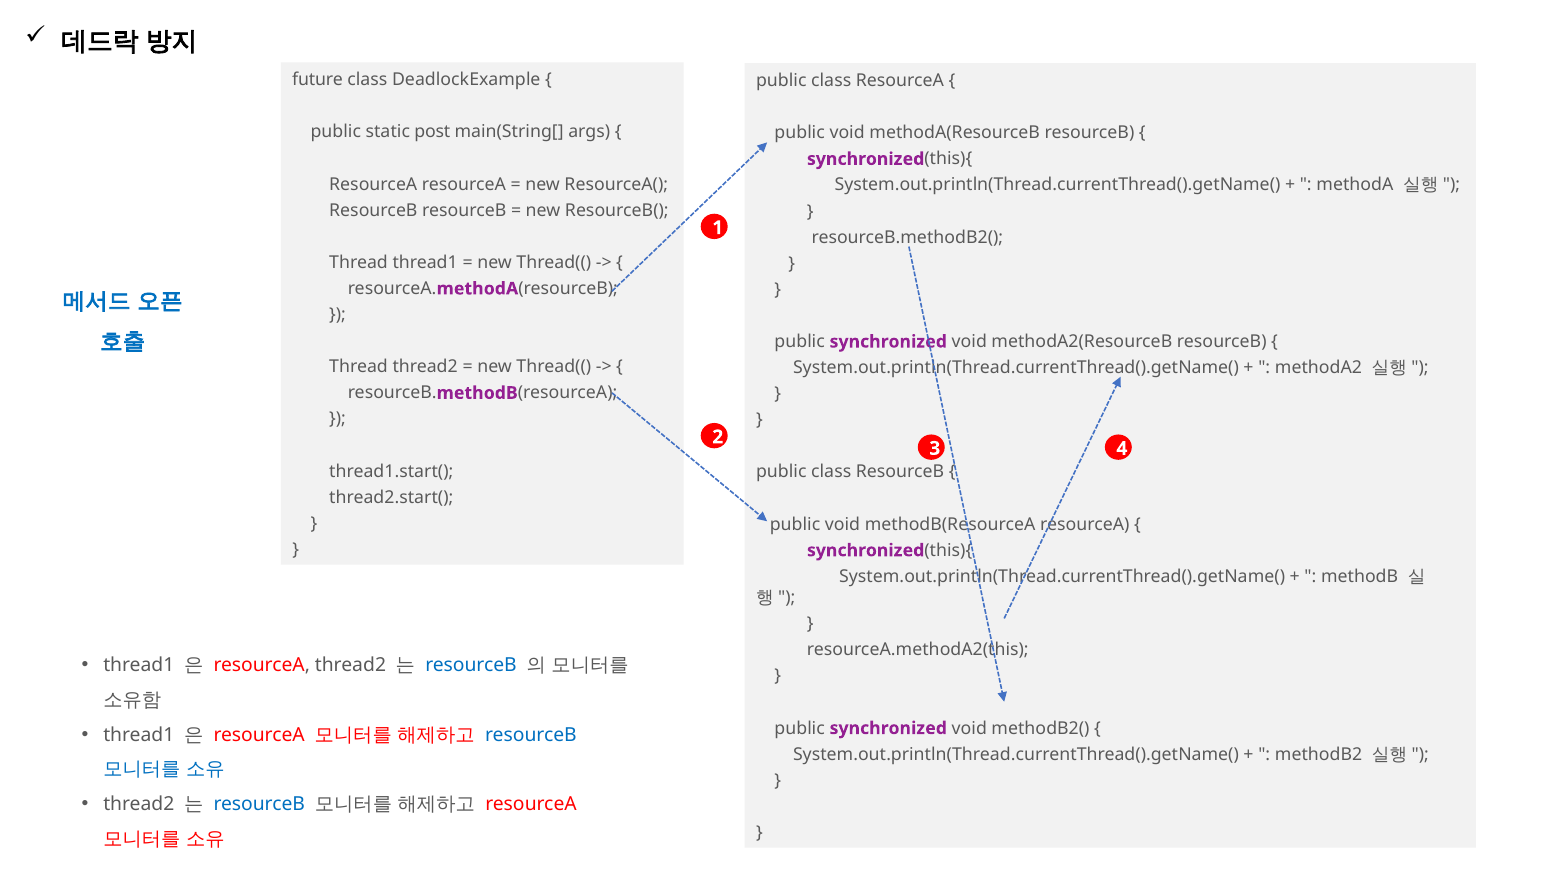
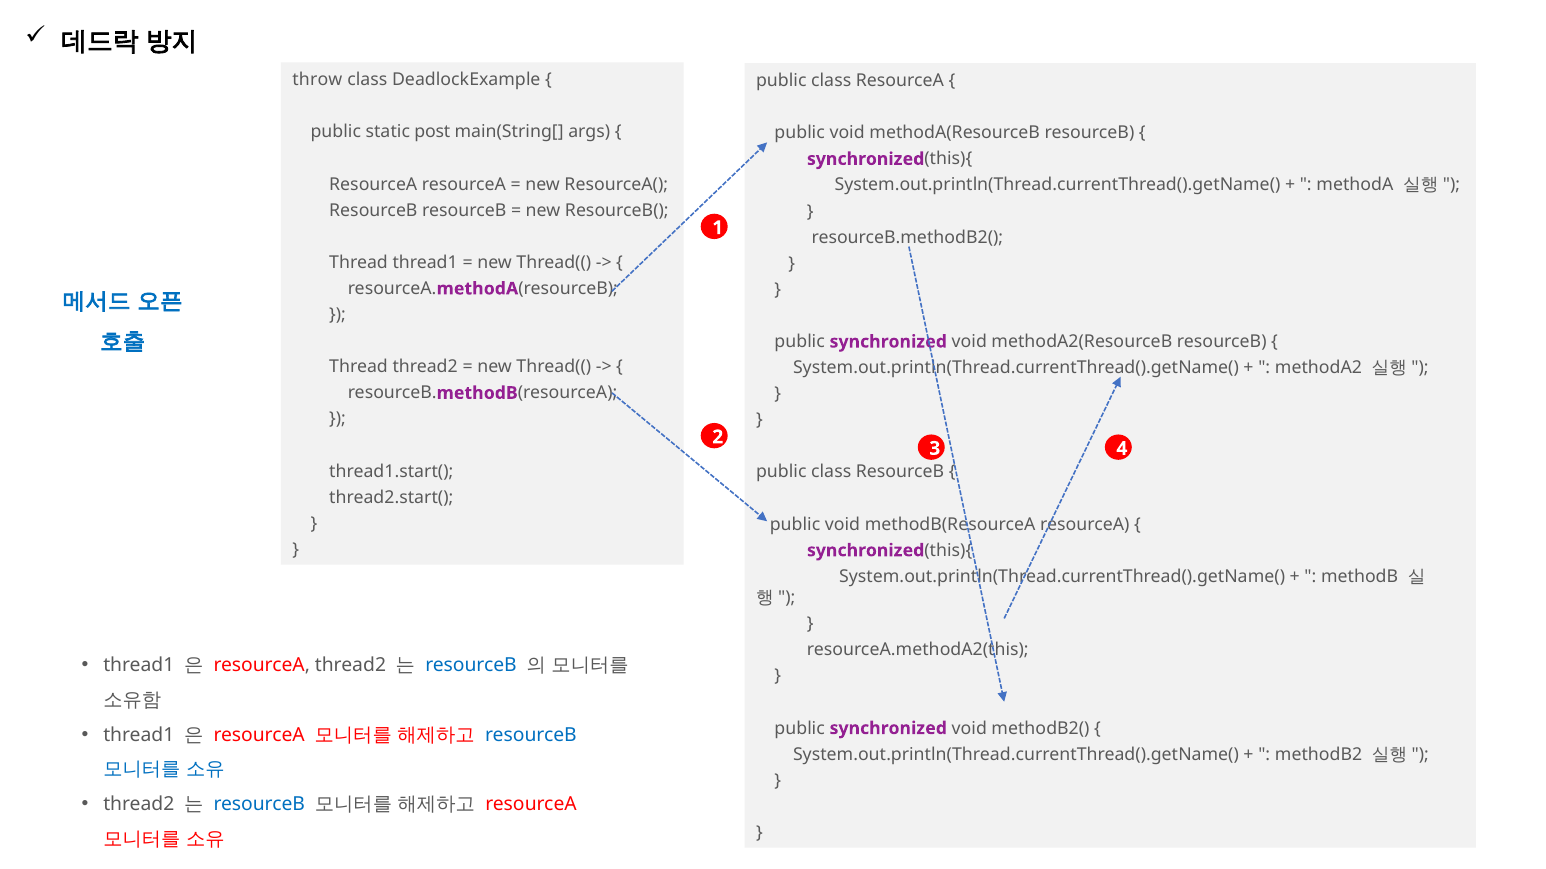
future: future -> throw
